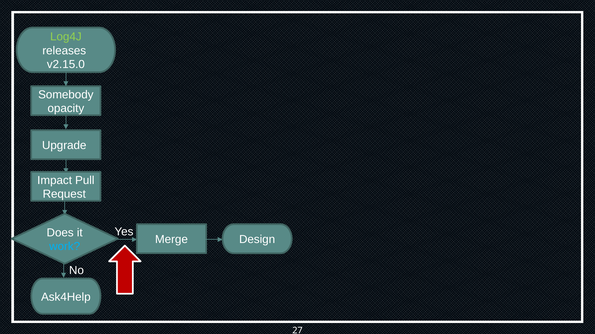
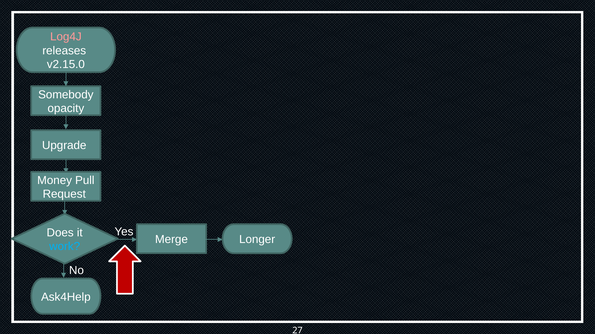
Log4J colour: light green -> pink
Impact: Impact -> Money
Design: Design -> Longer
